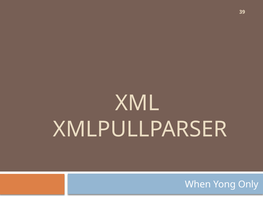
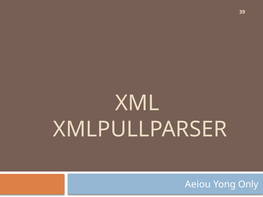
When: When -> Aeiou
